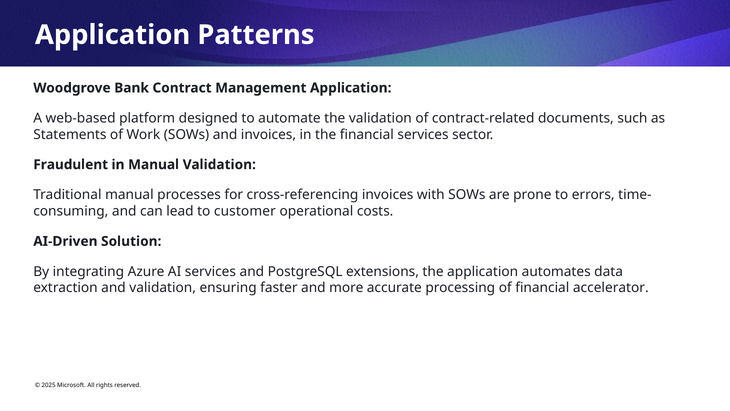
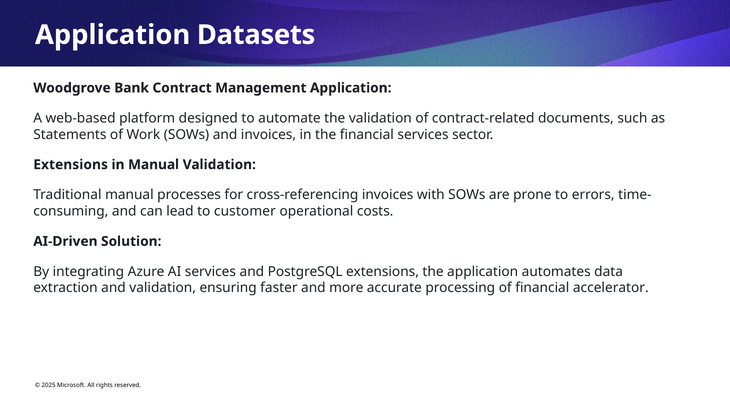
Patterns: Patterns -> Datasets
Fraudulent at (71, 164): Fraudulent -> Extensions
